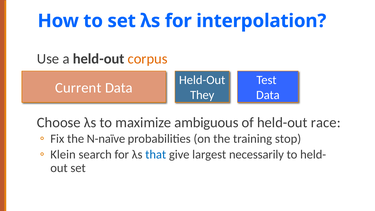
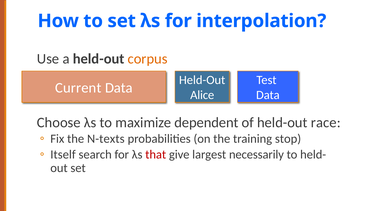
They: They -> Alice
ambiguous: ambiguous -> dependent
N-naïve: N-naïve -> N-texts
Klein: Klein -> Itself
that colour: blue -> red
